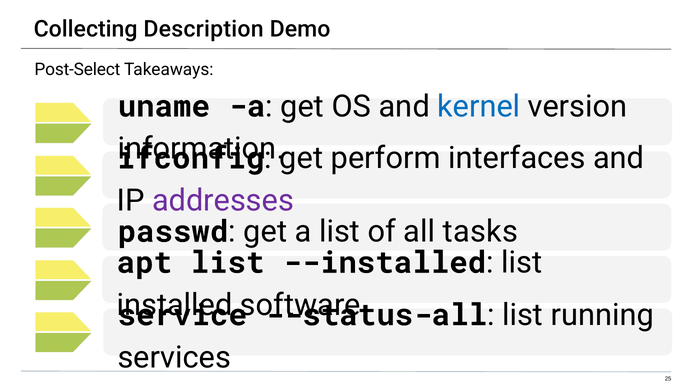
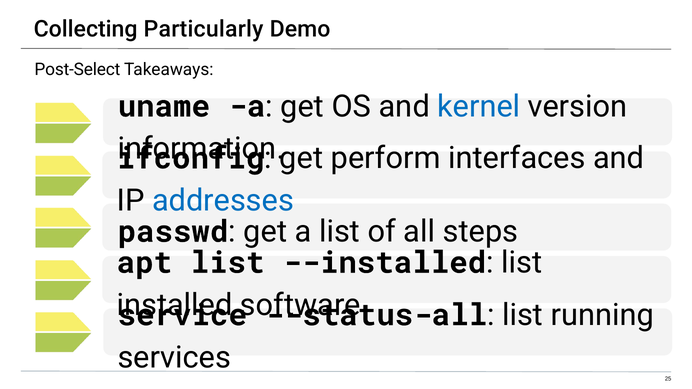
Description: Description -> Particularly
addresses colour: purple -> blue
tasks: tasks -> steps
